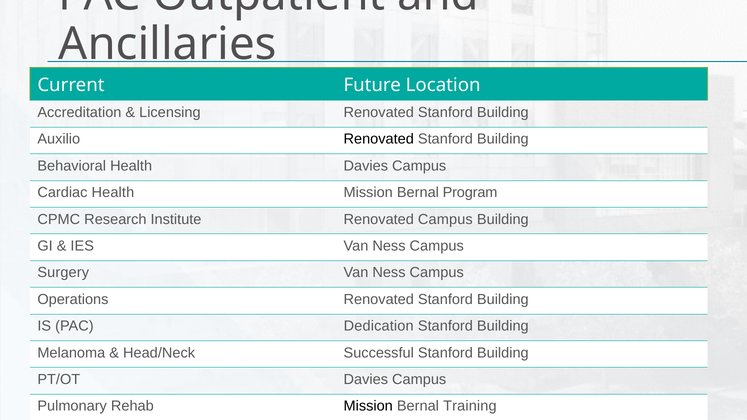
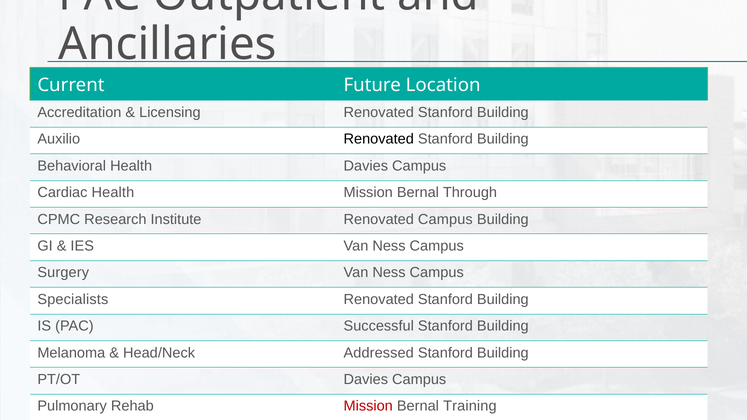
Program: Program -> Through
Operations: Operations -> Specialists
Dedication: Dedication -> Successful
Successful: Successful -> Addressed
Mission at (368, 406) colour: black -> red
